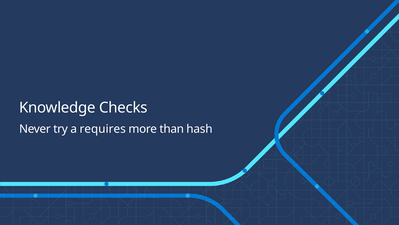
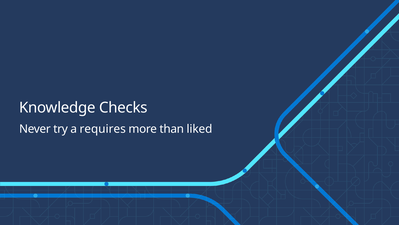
hash: hash -> liked
